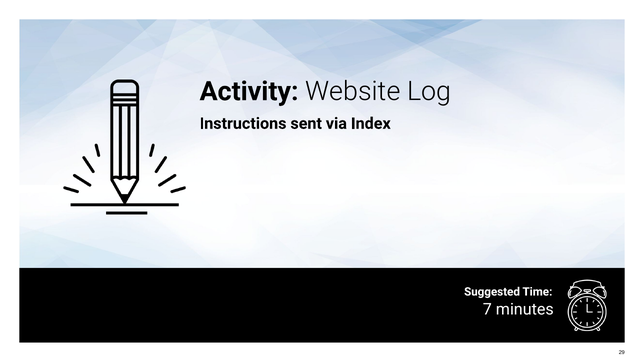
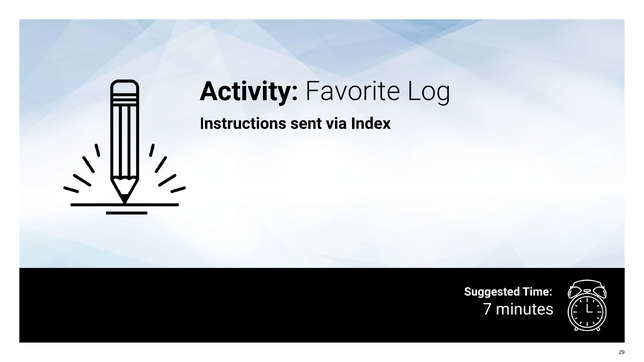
Website: Website -> Favorite
